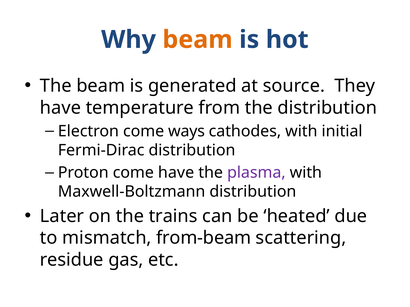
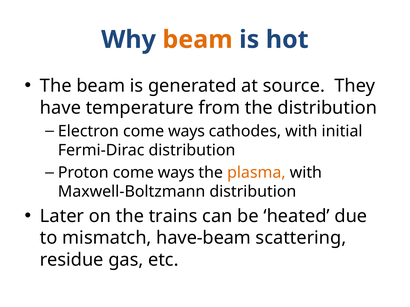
Proton come have: have -> ways
plasma colour: purple -> orange
from-beam: from-beam -> have-beam
